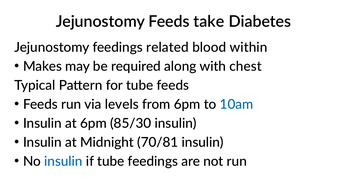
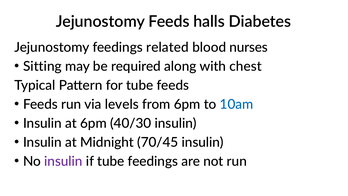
take: take -> halls
within: within -> nurses
Makes: Makes -> Sitting
85/30: 85/30 -> 40/30
70/81: 70/81 -> 70/45
insulin at (63, 161) colour: blue -> purple
